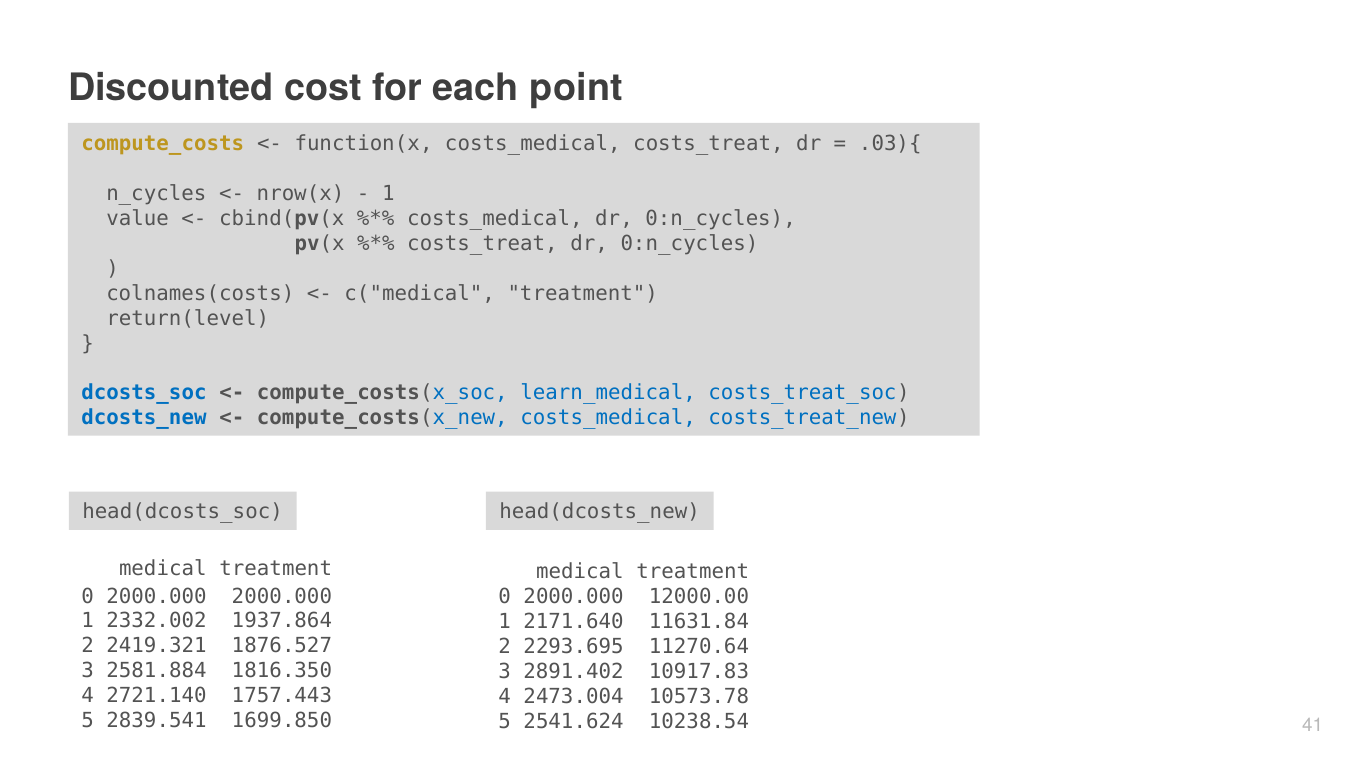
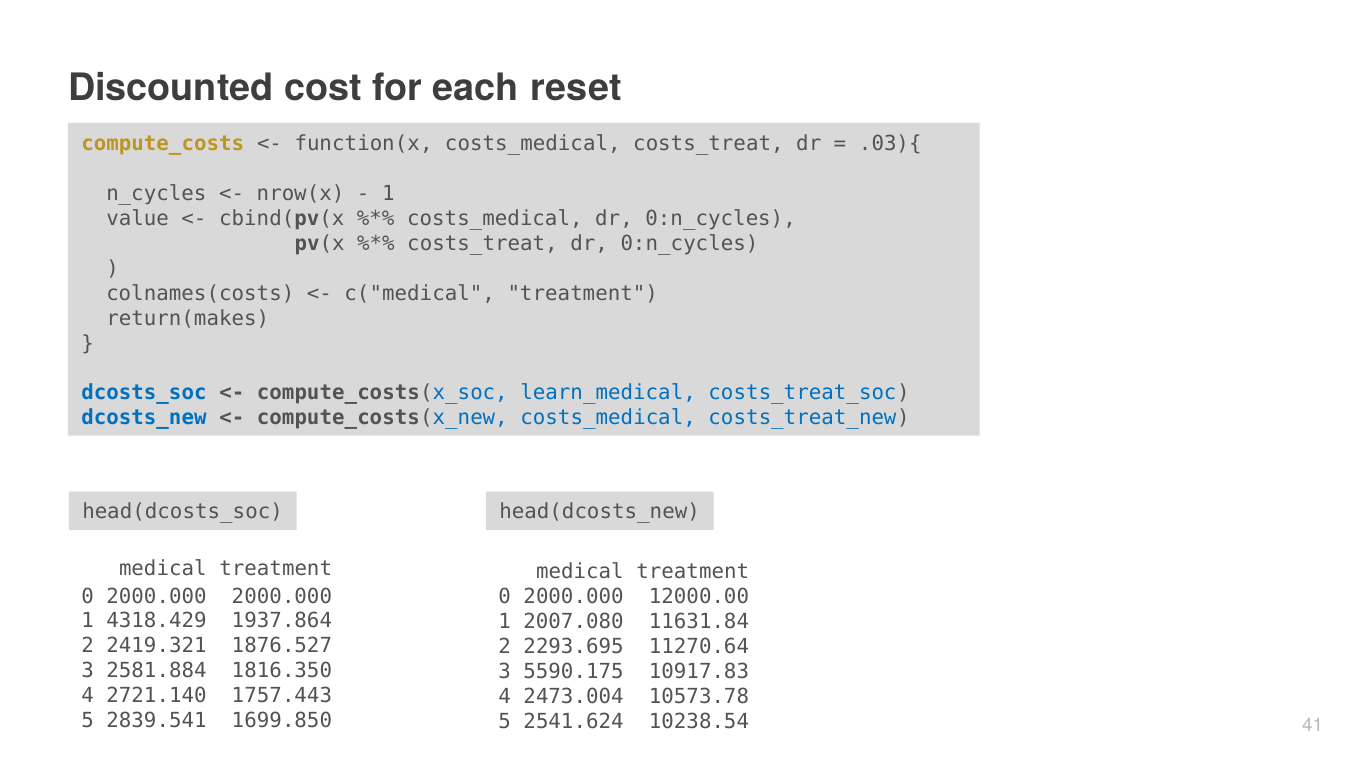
point: point -> reset
return(level: return(level -> return(makes
2332.002: 2332.002 -> 4318.429
2171.640: 2171.640 -> 2007.080
2891.402: 2891.402 -> 5590.175
